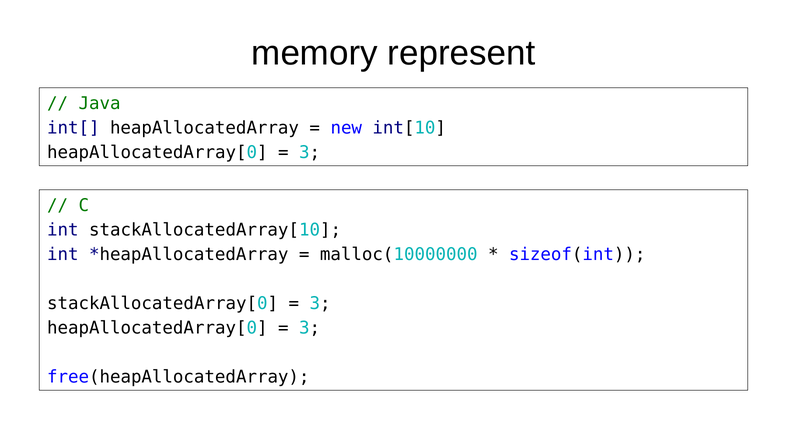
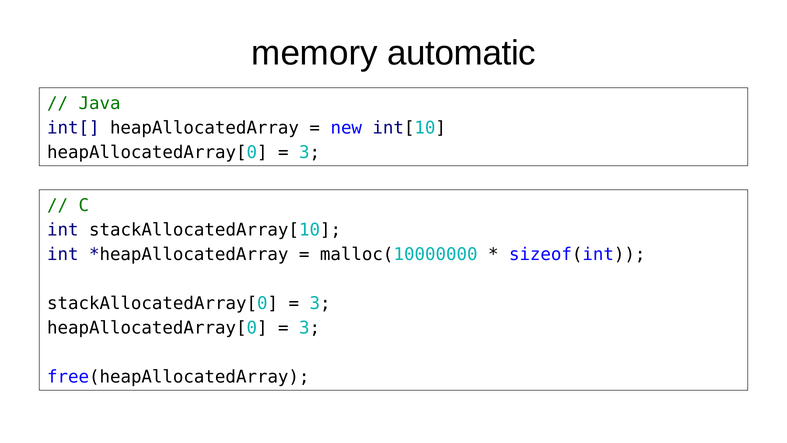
represent: represent -> automatic
